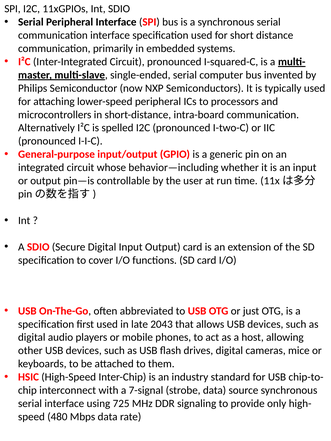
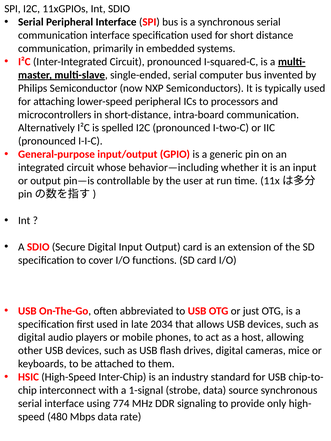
2043: 2043 -> 2034
7-signal: 7-signal -> 1-signal
725: 725 -> 774
